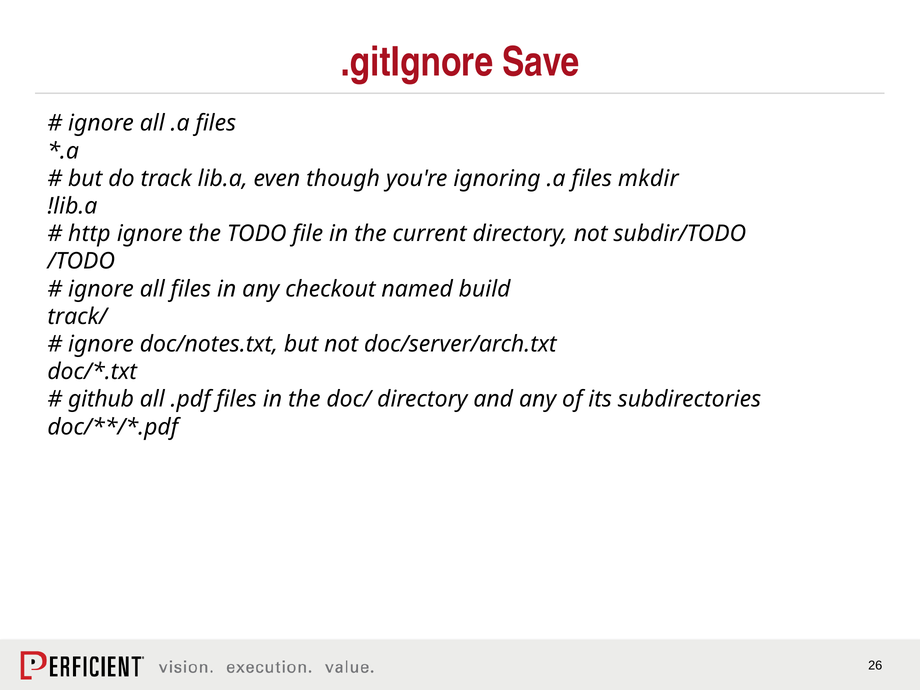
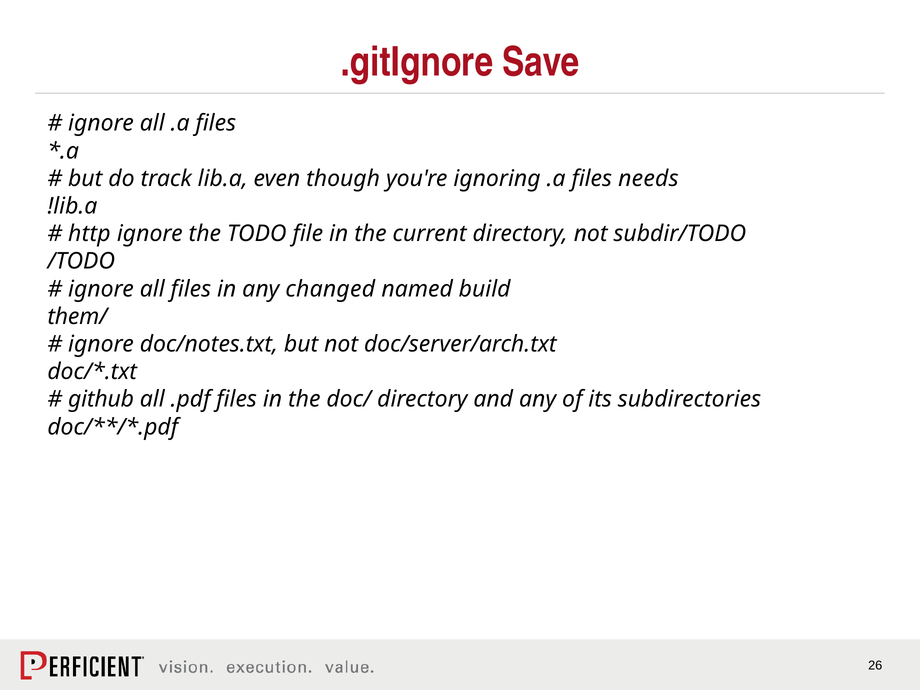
mkdir: mkdir -> needs
checkout: checkout -> changed
track/: track/ -> them/
